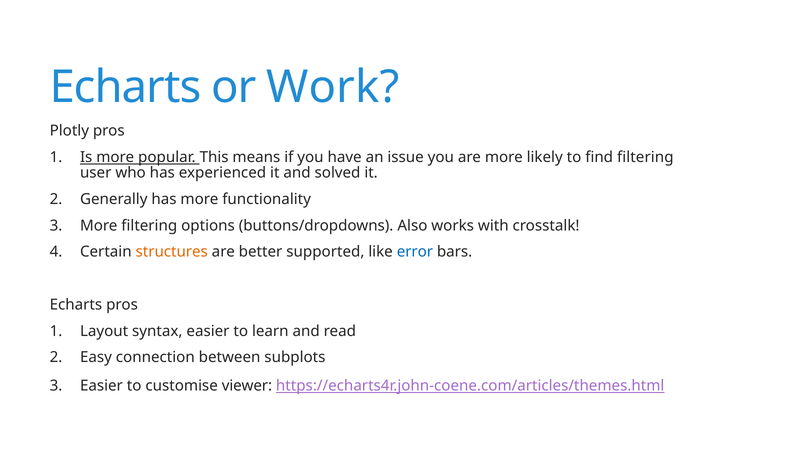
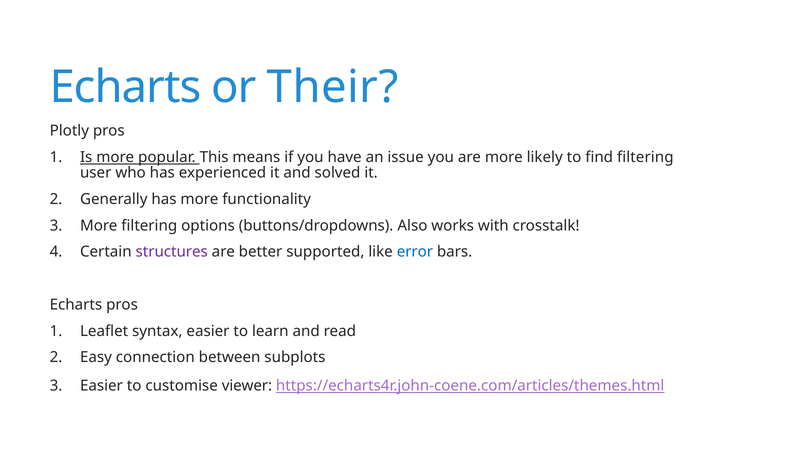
Work: Work -> Their
structures colour: orange -> purple
Layout: Layout -> Leaflet
